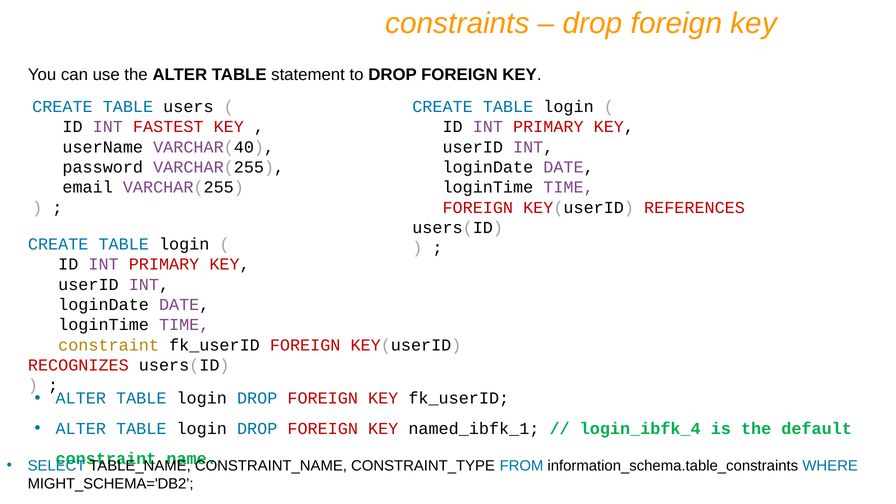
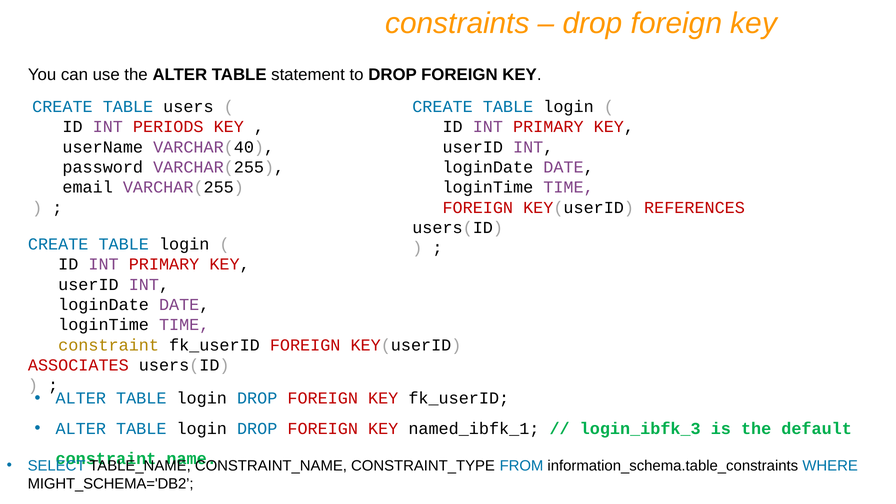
FASTEST: FASTEST -> PERIODS
RECOGNIZES: RECOGNIZES -> ASSOCIATES
login_ibfk_4: login_ibfk_4 -> login_ibfk_3
